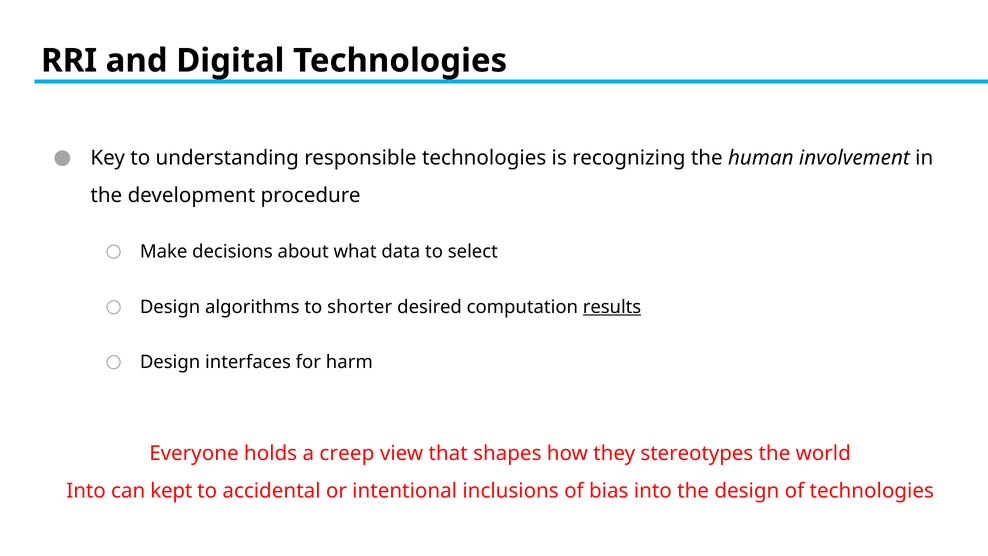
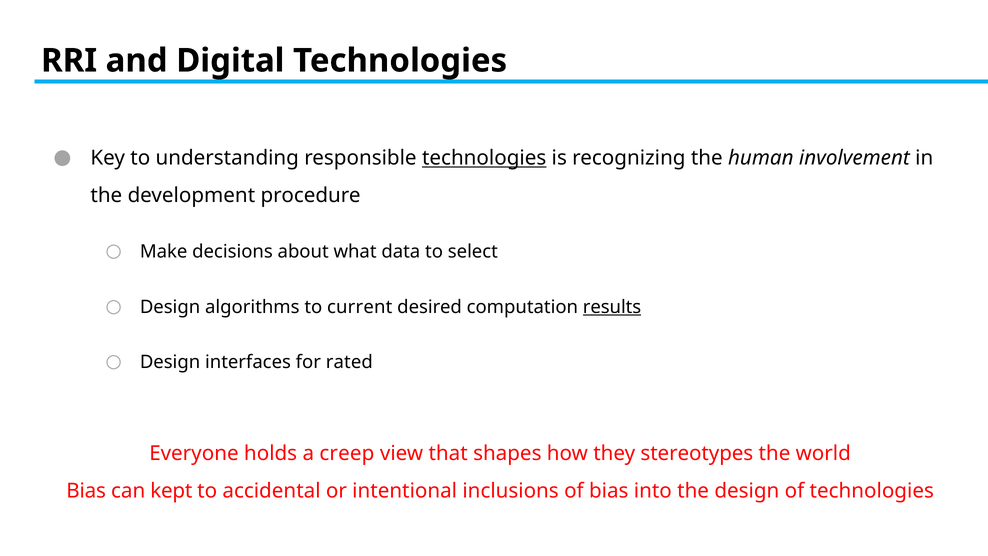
technologies at (484, 158) underline: none -> present
shorter: shorter -> current
harm: harm -> rated
Into at (86, 491): Into -> Bias
